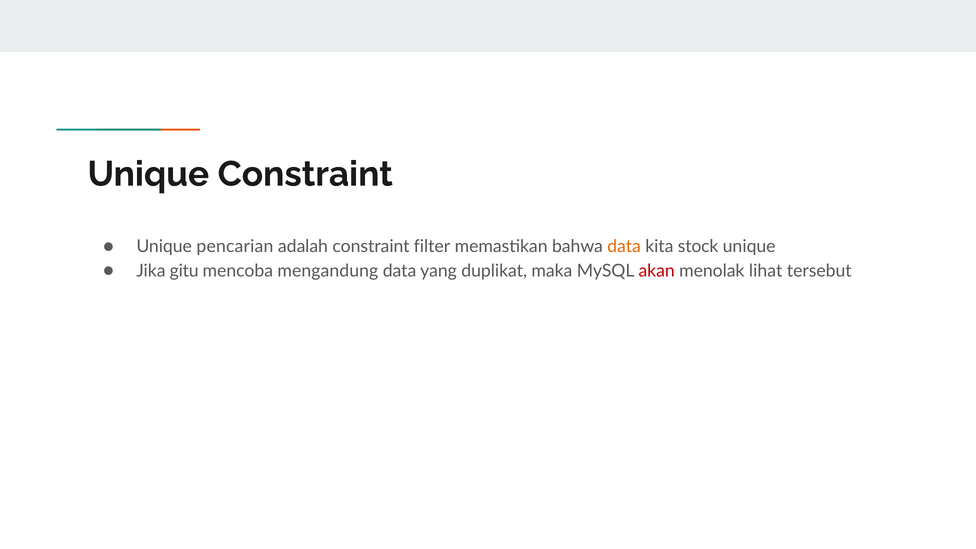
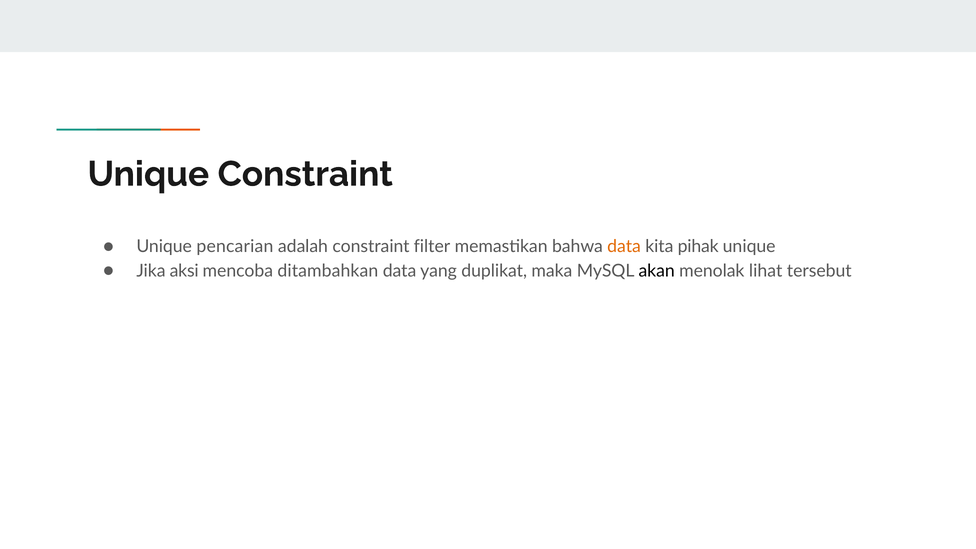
stock: stock -> pihak
gitu: gitu -> aksi
mengandung: mengandung -> ditambahkan
akan colour: red -> black
